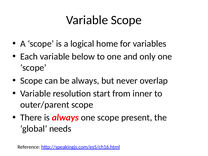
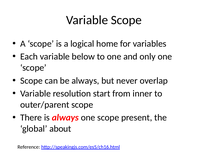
needs: needs -> about
